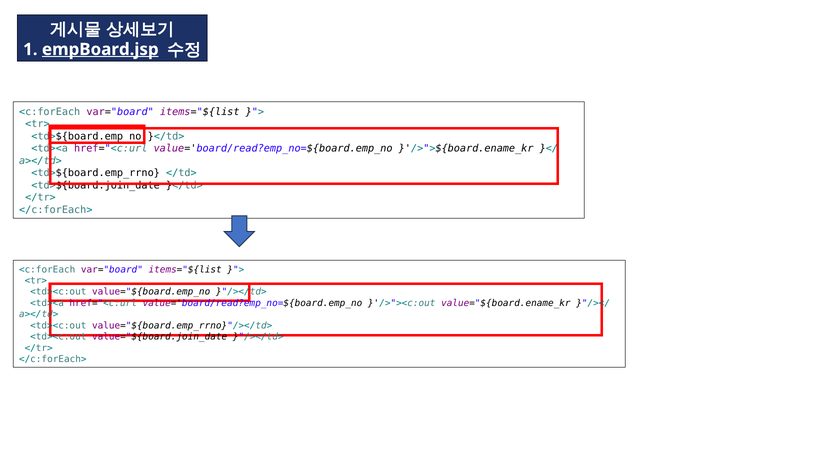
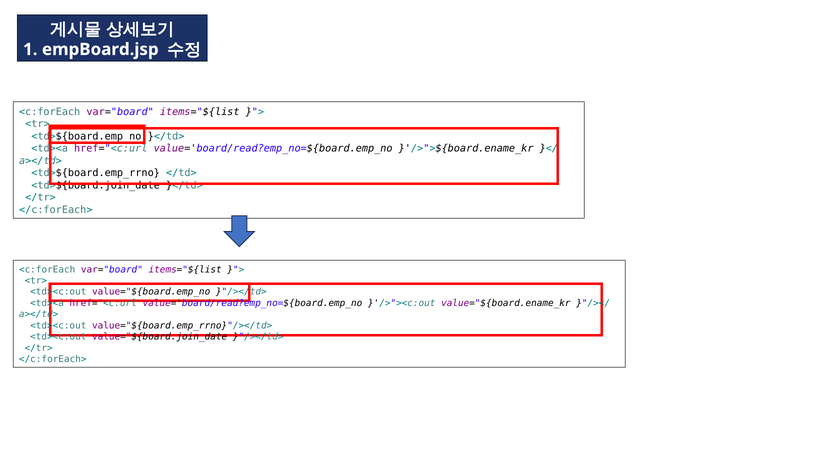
empBoard.jsp underline: present -> none
